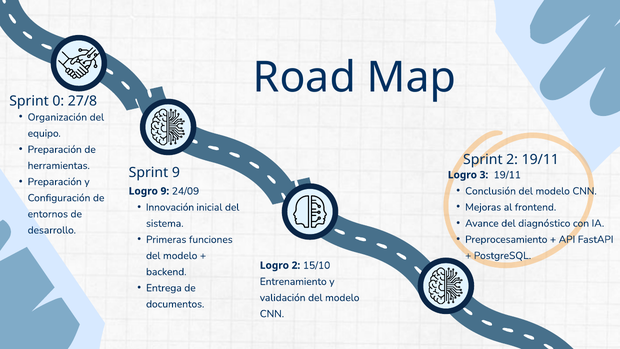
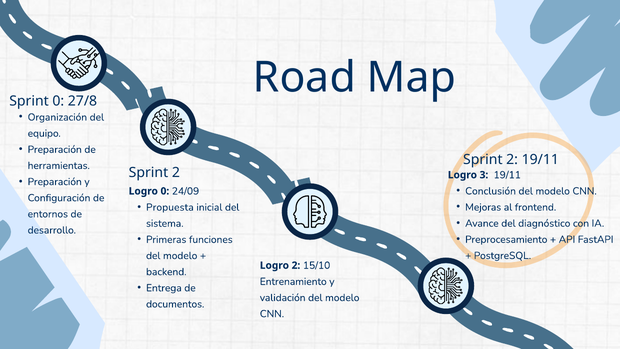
9 at (176, 172): 9 -> 2
Logro 9: 9 -> 0
Innovación: Innovación -> Propuesta
